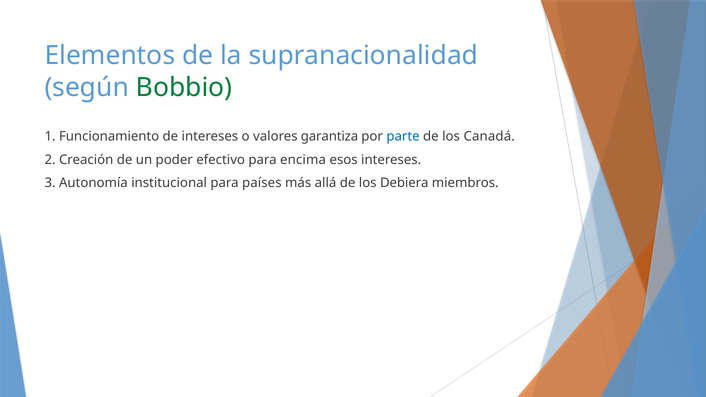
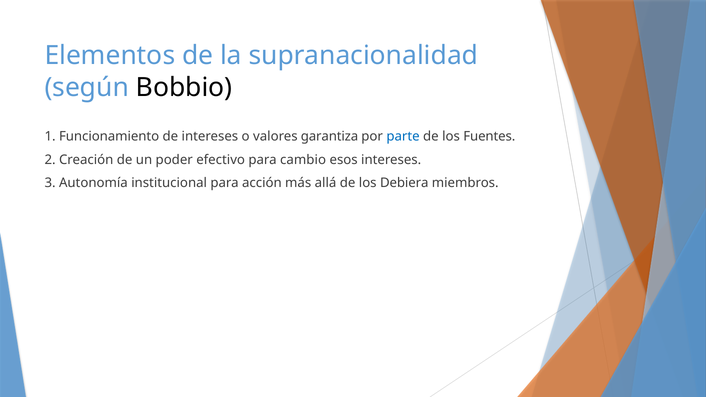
Bobbio colour: green -> black
Canadá: Canadá -> Fuentes
encima: encima -> cambio
países: países -> acción
